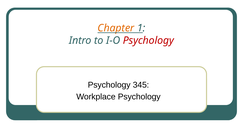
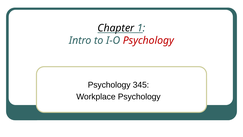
Chapter colour: orange -> black
